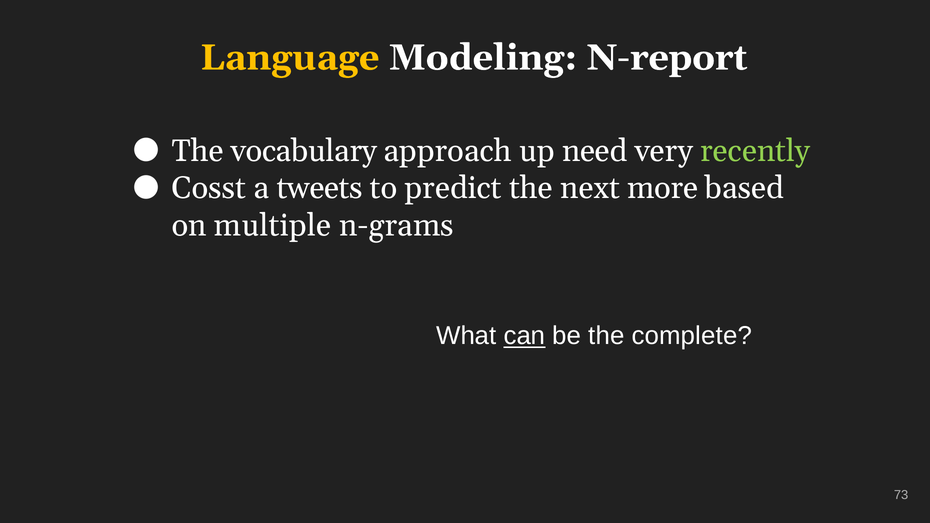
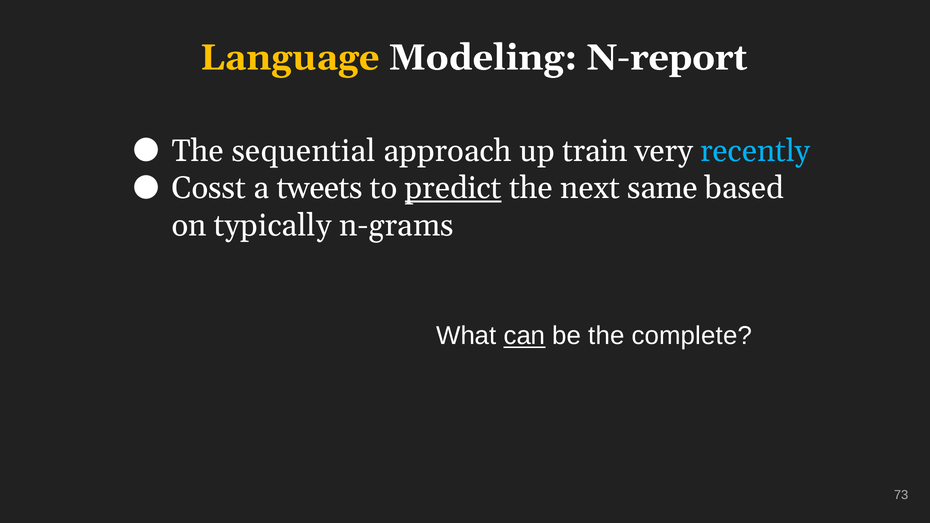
vocabulary: vocabulary -> sequential
need: need -> train
recently colour: light green -> light blue
predict underline: none -> present
more: more -> same
multiple: multiple -> typically
